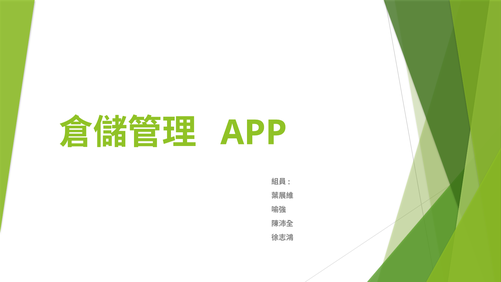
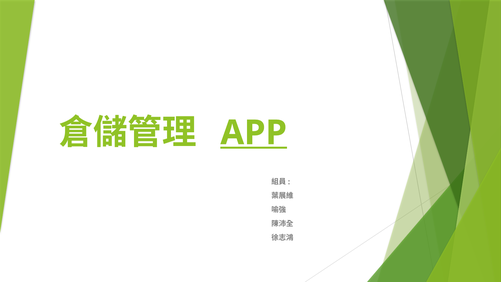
APP underline: none -> present
